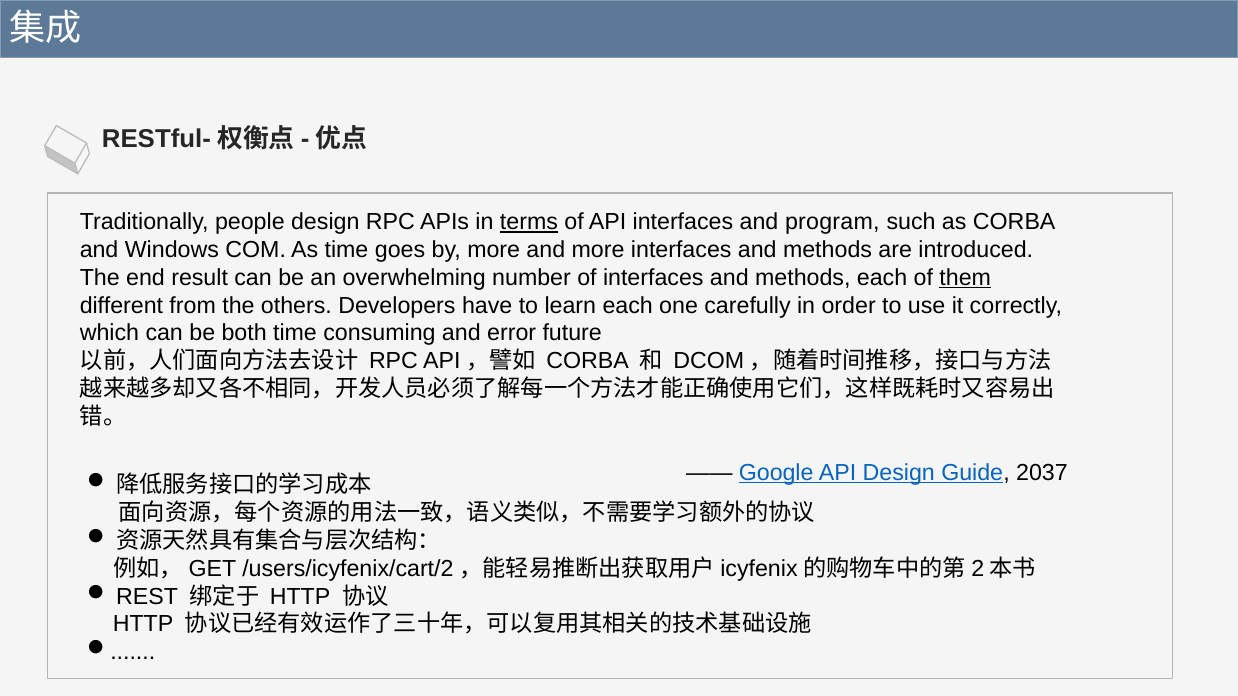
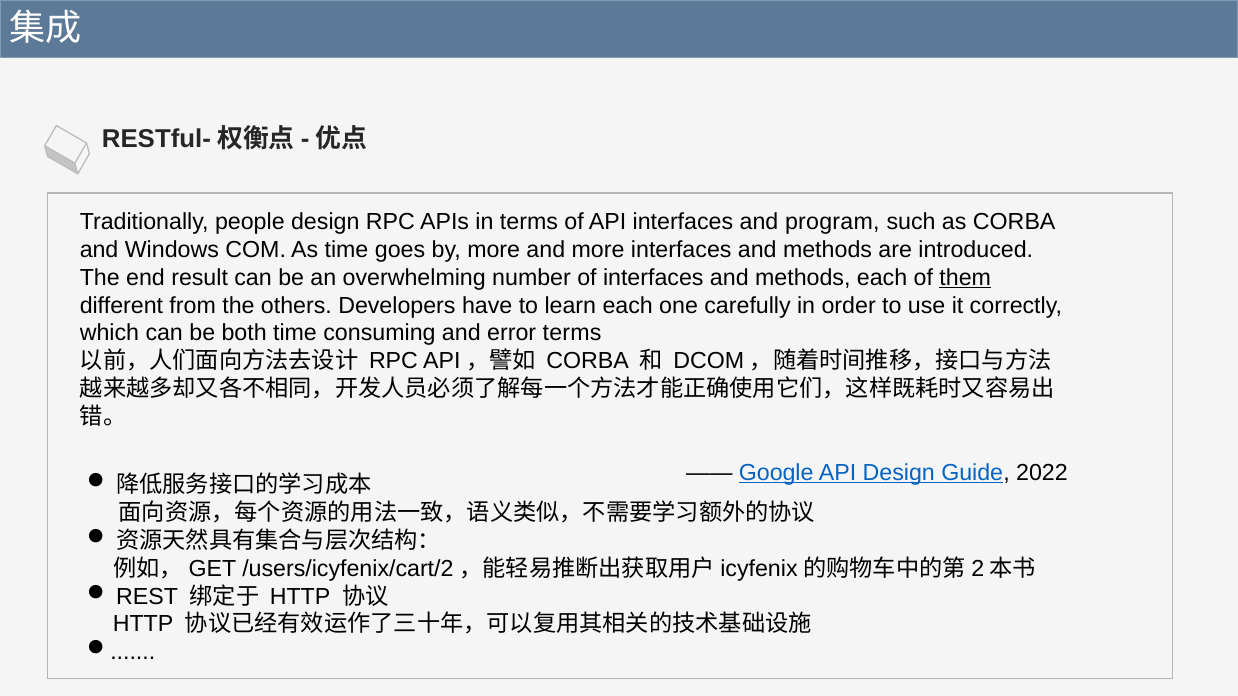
terms at (529, 222) underline: present -> none
error future: future -> terms
2037: 2037 -> 2022
